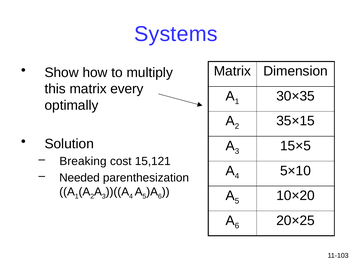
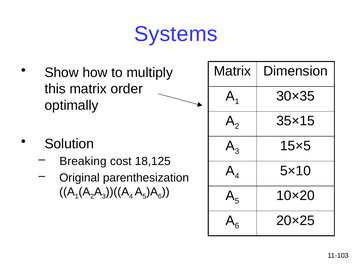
every: every -> order
15,121: 15,121 -> 18,125
Needed: Needed -> Original
